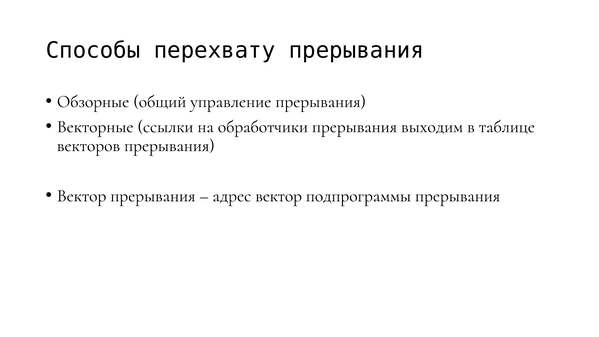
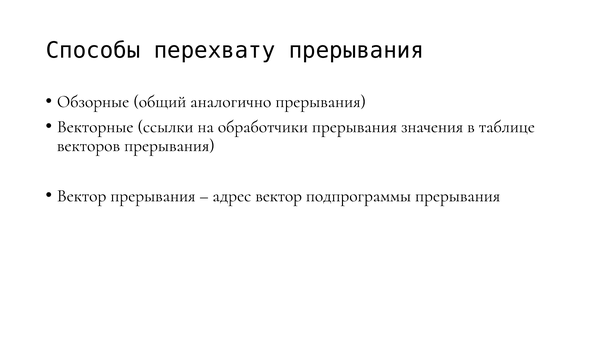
управление: управление -> аналогично
выходим: выходим -> значения
